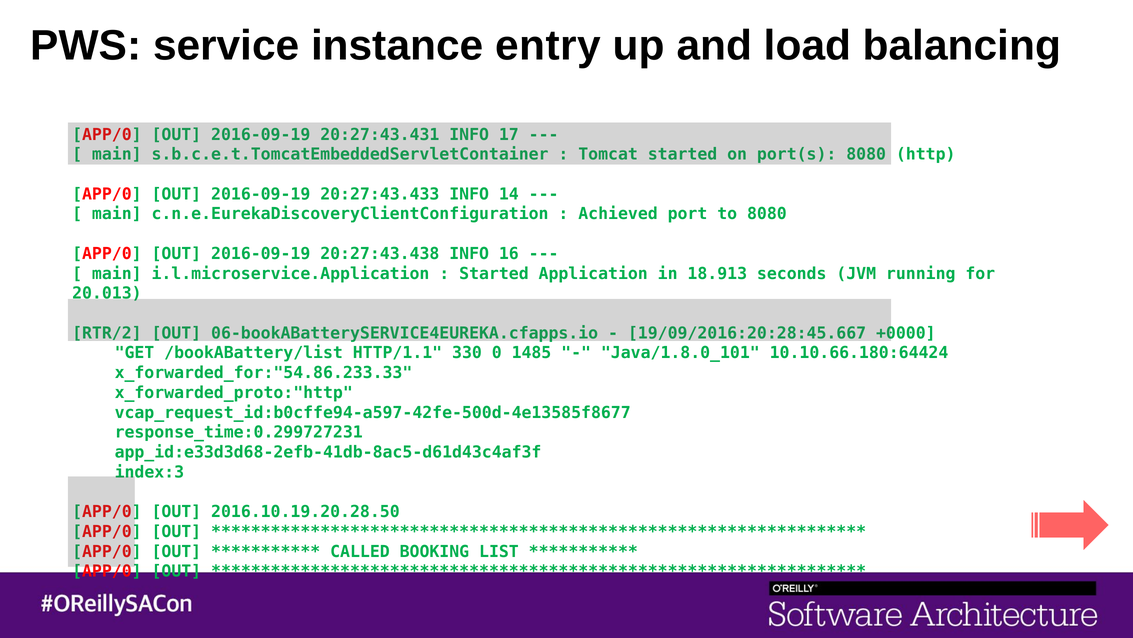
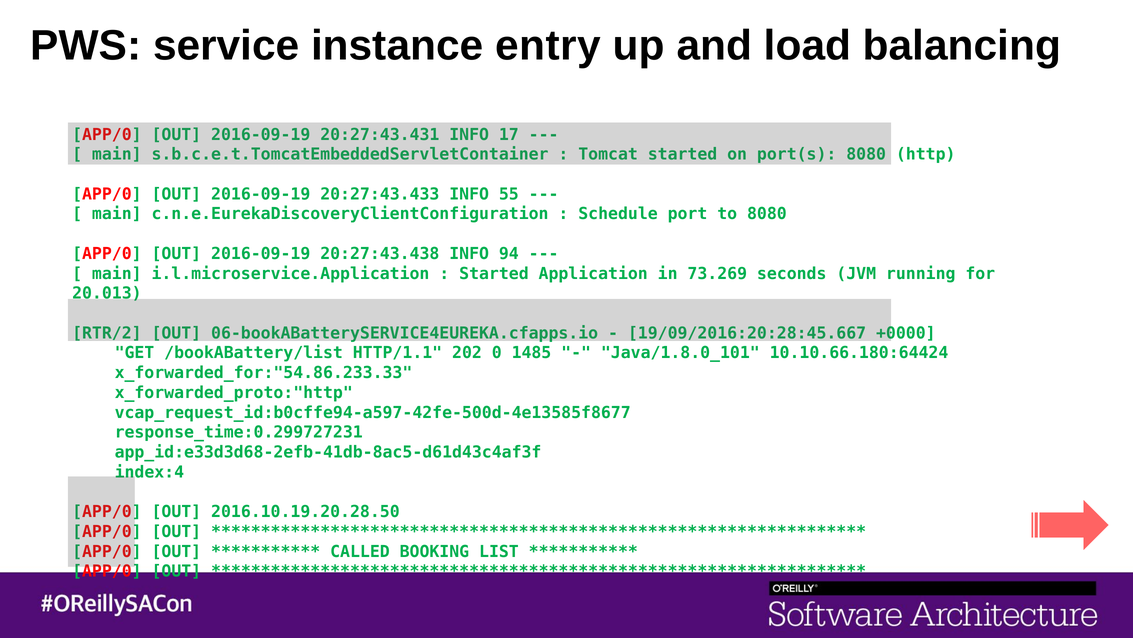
14: 14 -> 55
Achieved: Achieved -> Schedule
16: 16 -> 94
18.913: 18.913 -> 73.269
330: 330 -> 202
index:3: index:3 -> index:4
